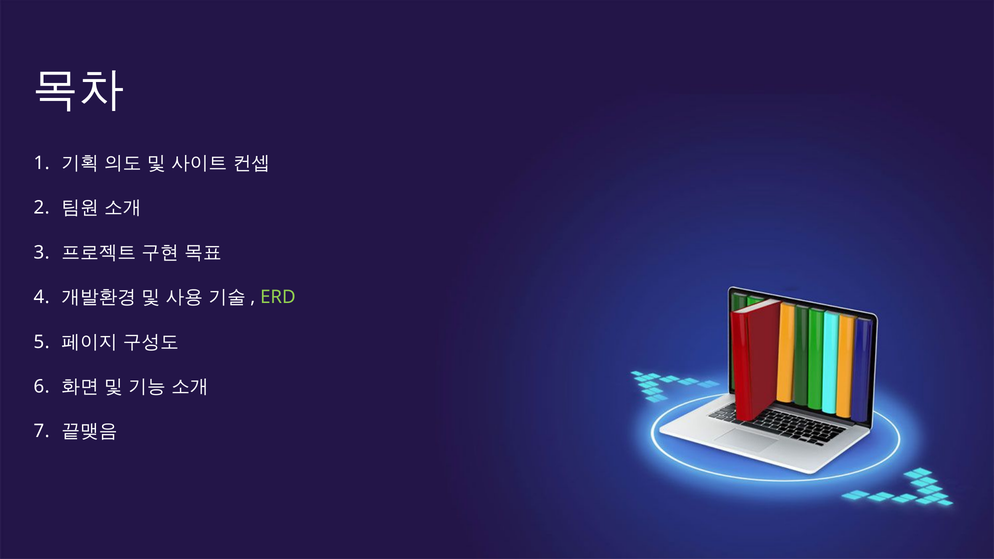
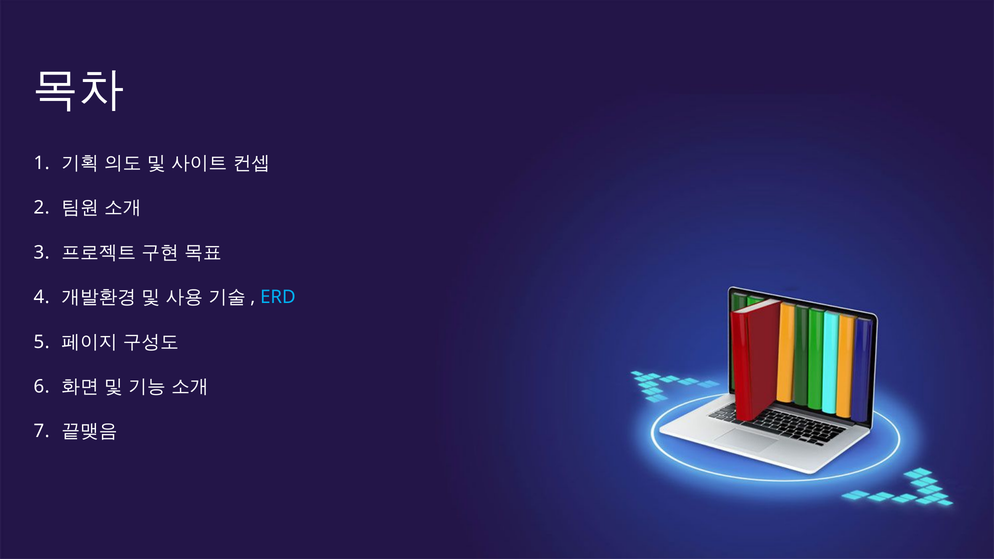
ERD colour: light green -> light blue
